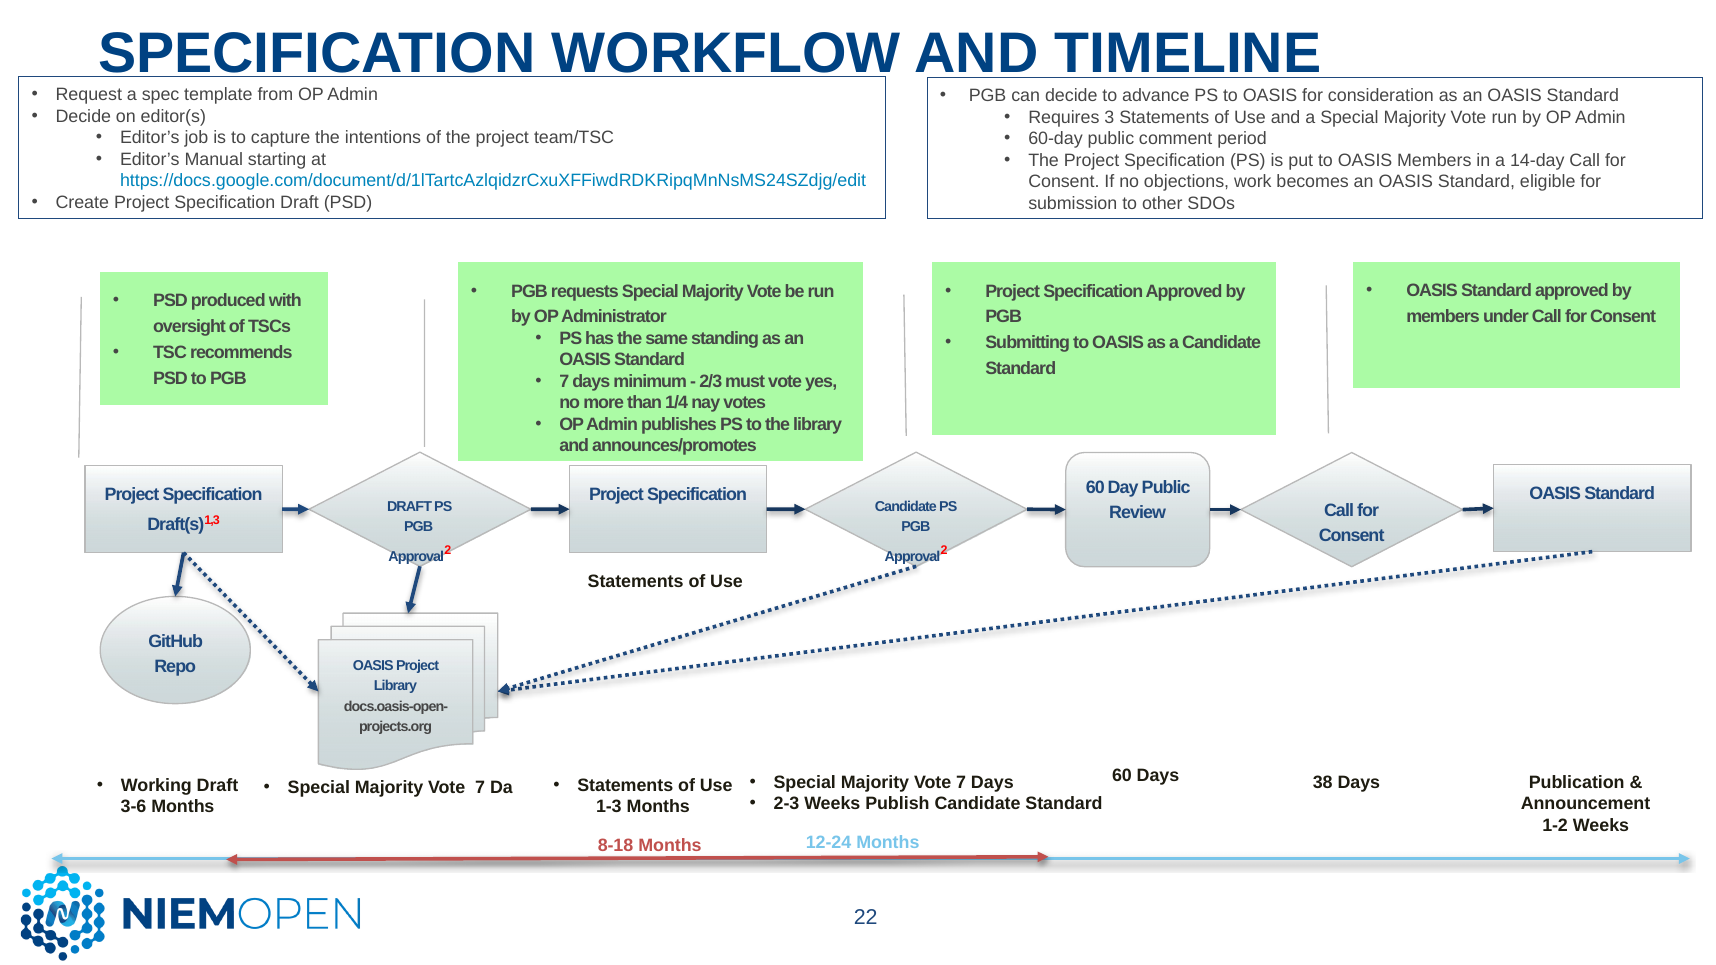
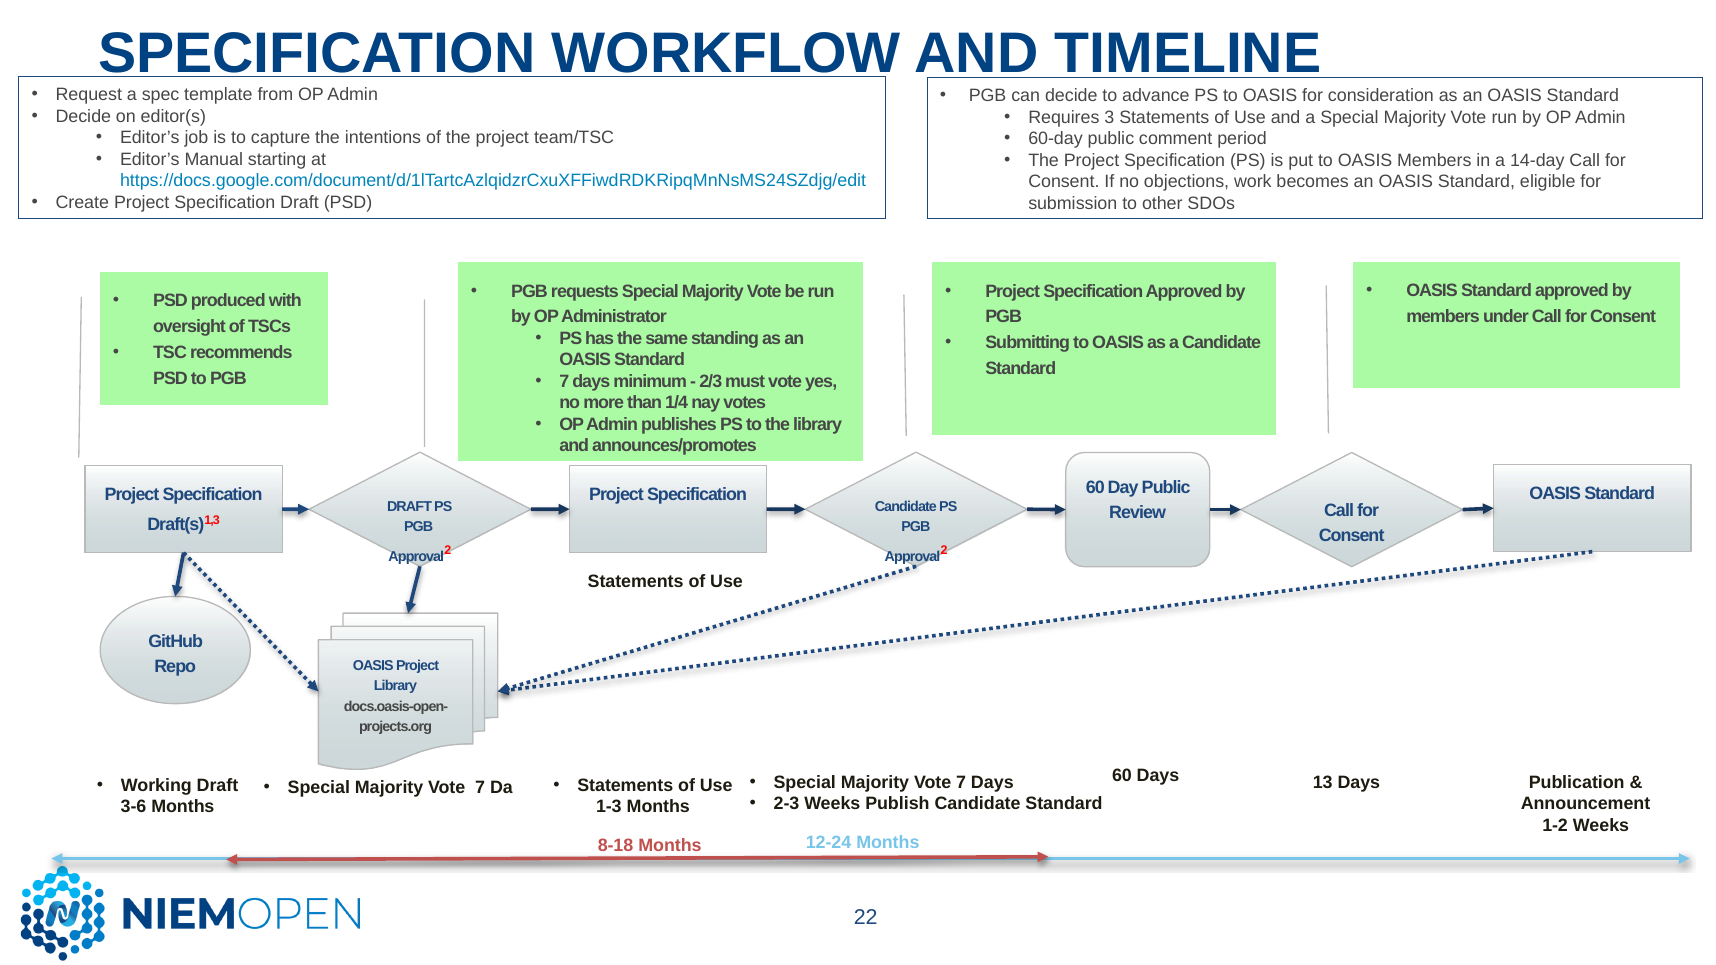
38: 38 -> 13
